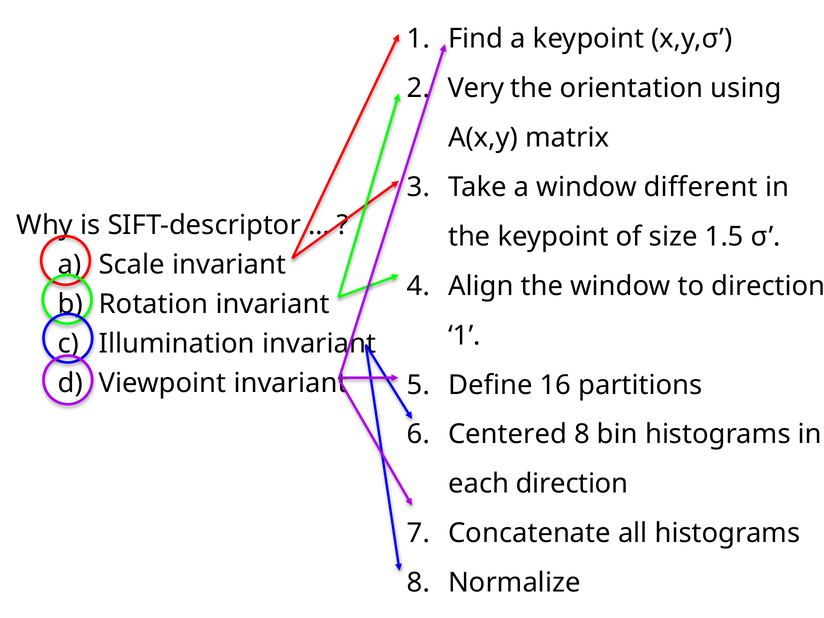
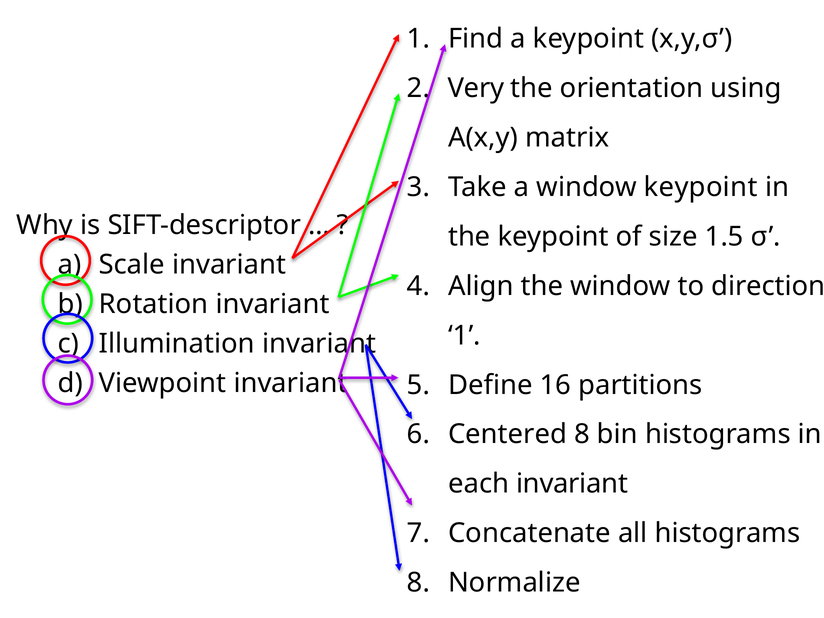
window different: different -> keypoint
each direction: direction -> invariant
